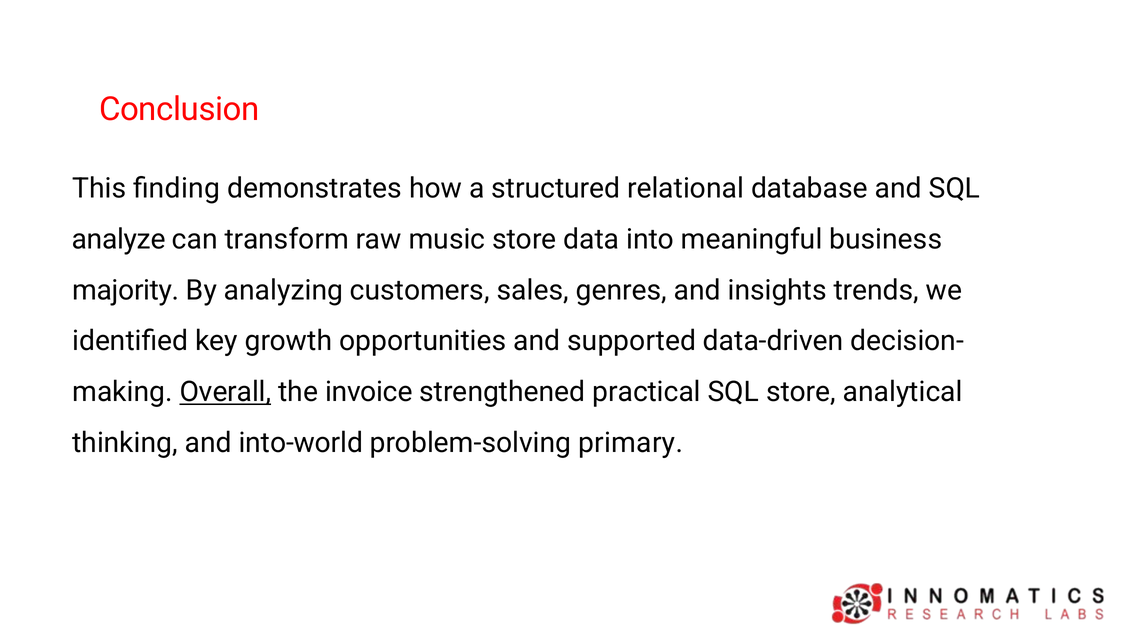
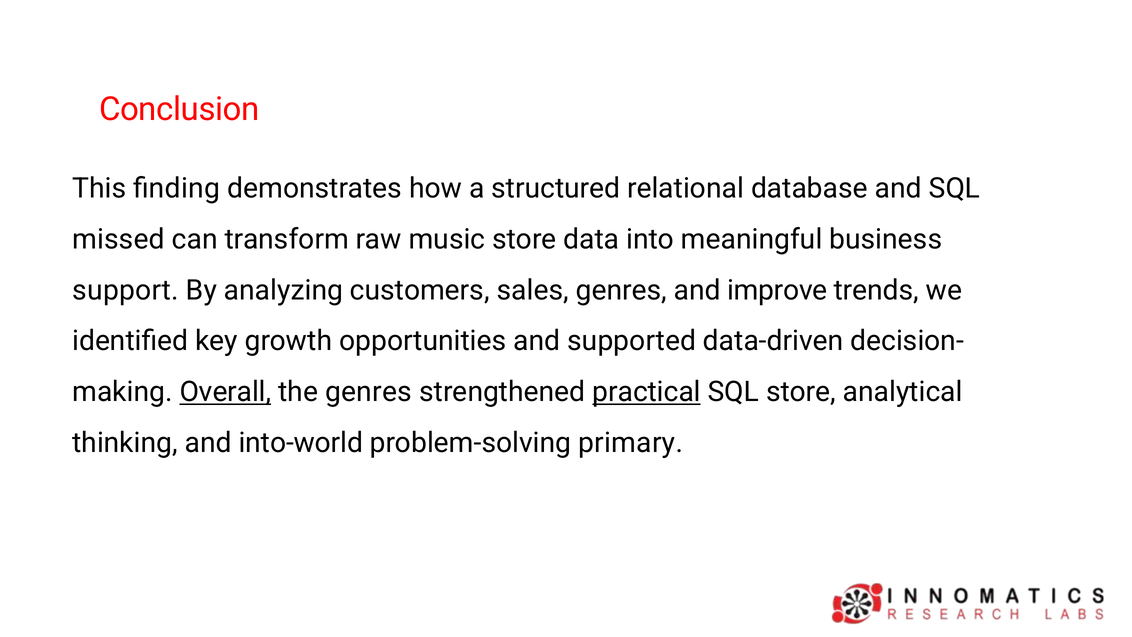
analyze: analyze -> missed
majority: majority -> support
insights: insights -> improve
the invoice: invoice -> genres
practical underline: none -> present
